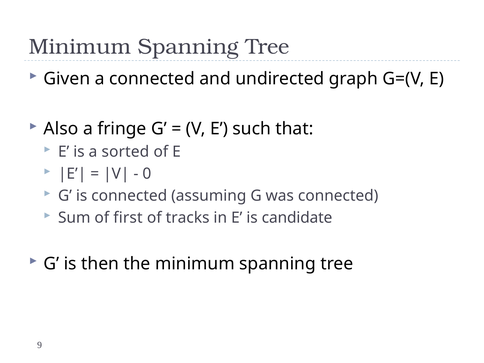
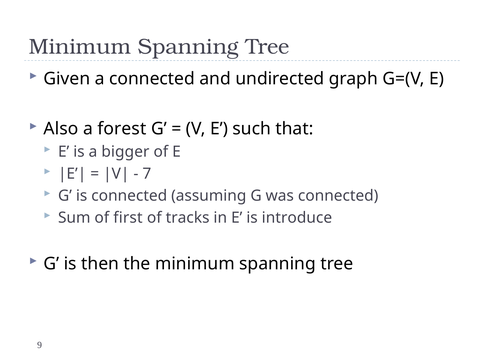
fringe: fringe -> forest
sorted: sorted -> bigger
0: 0 -> 7
candidate: candidate -> introduce
